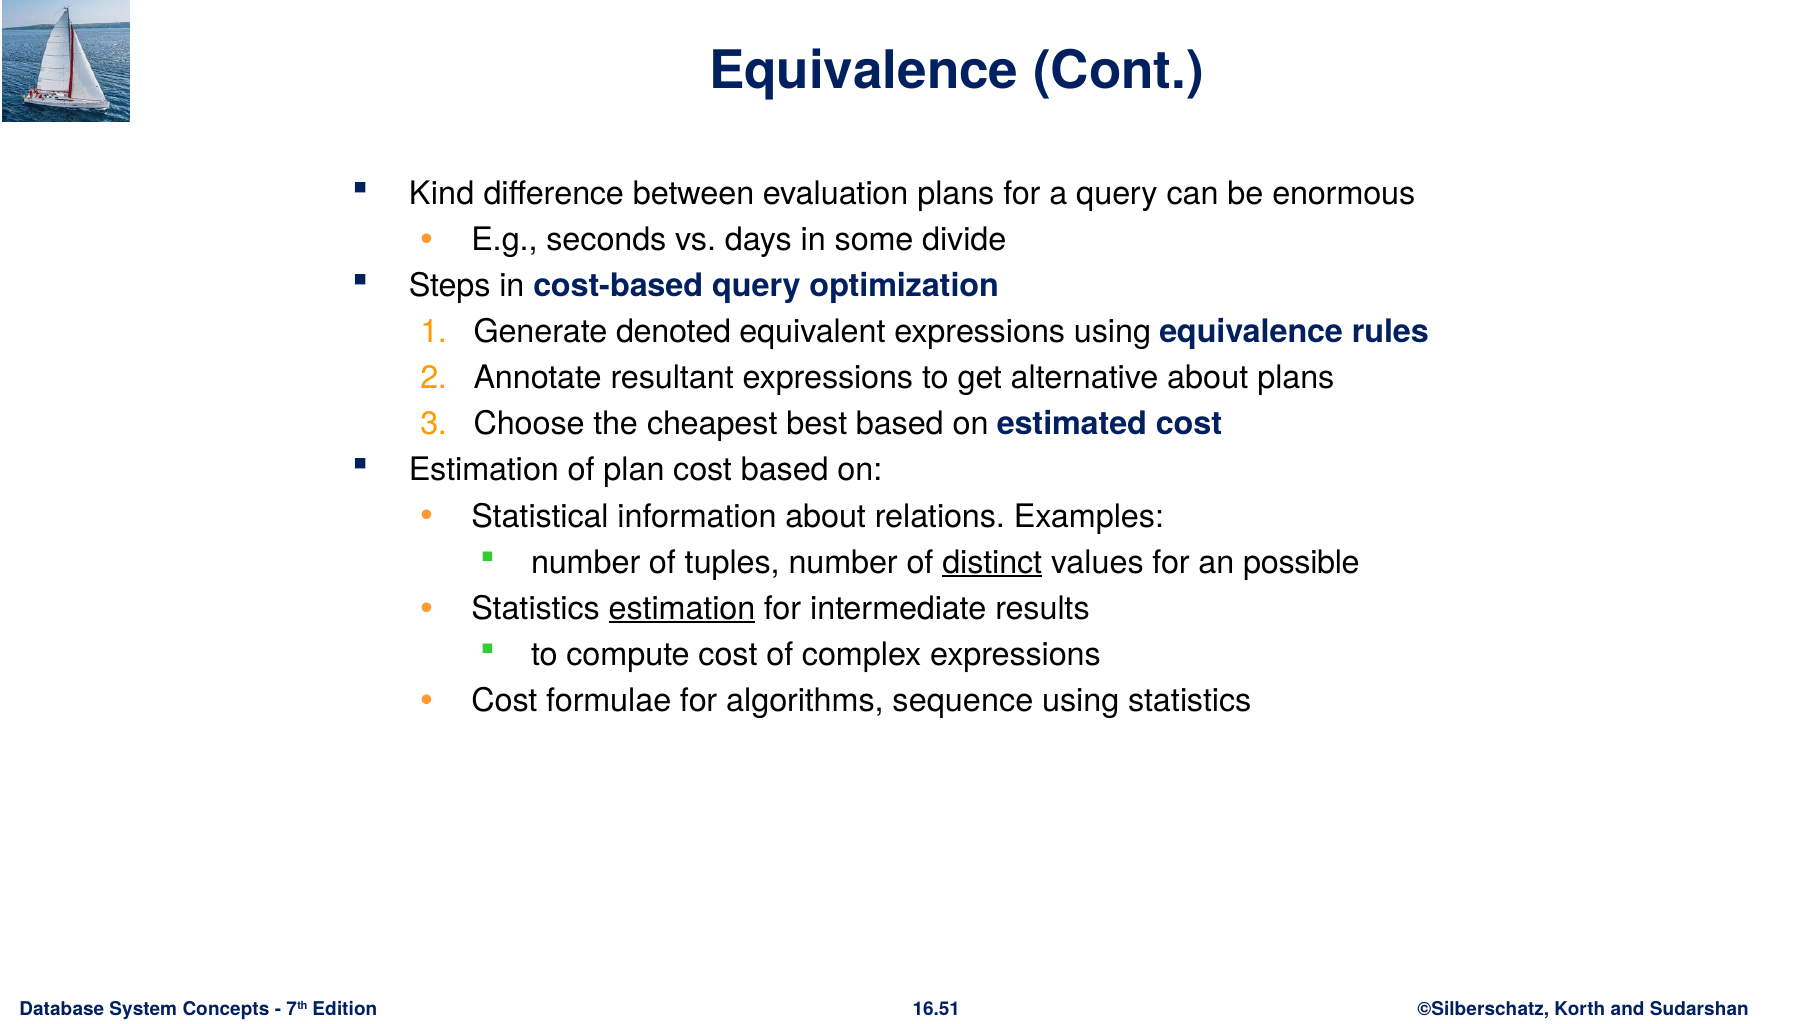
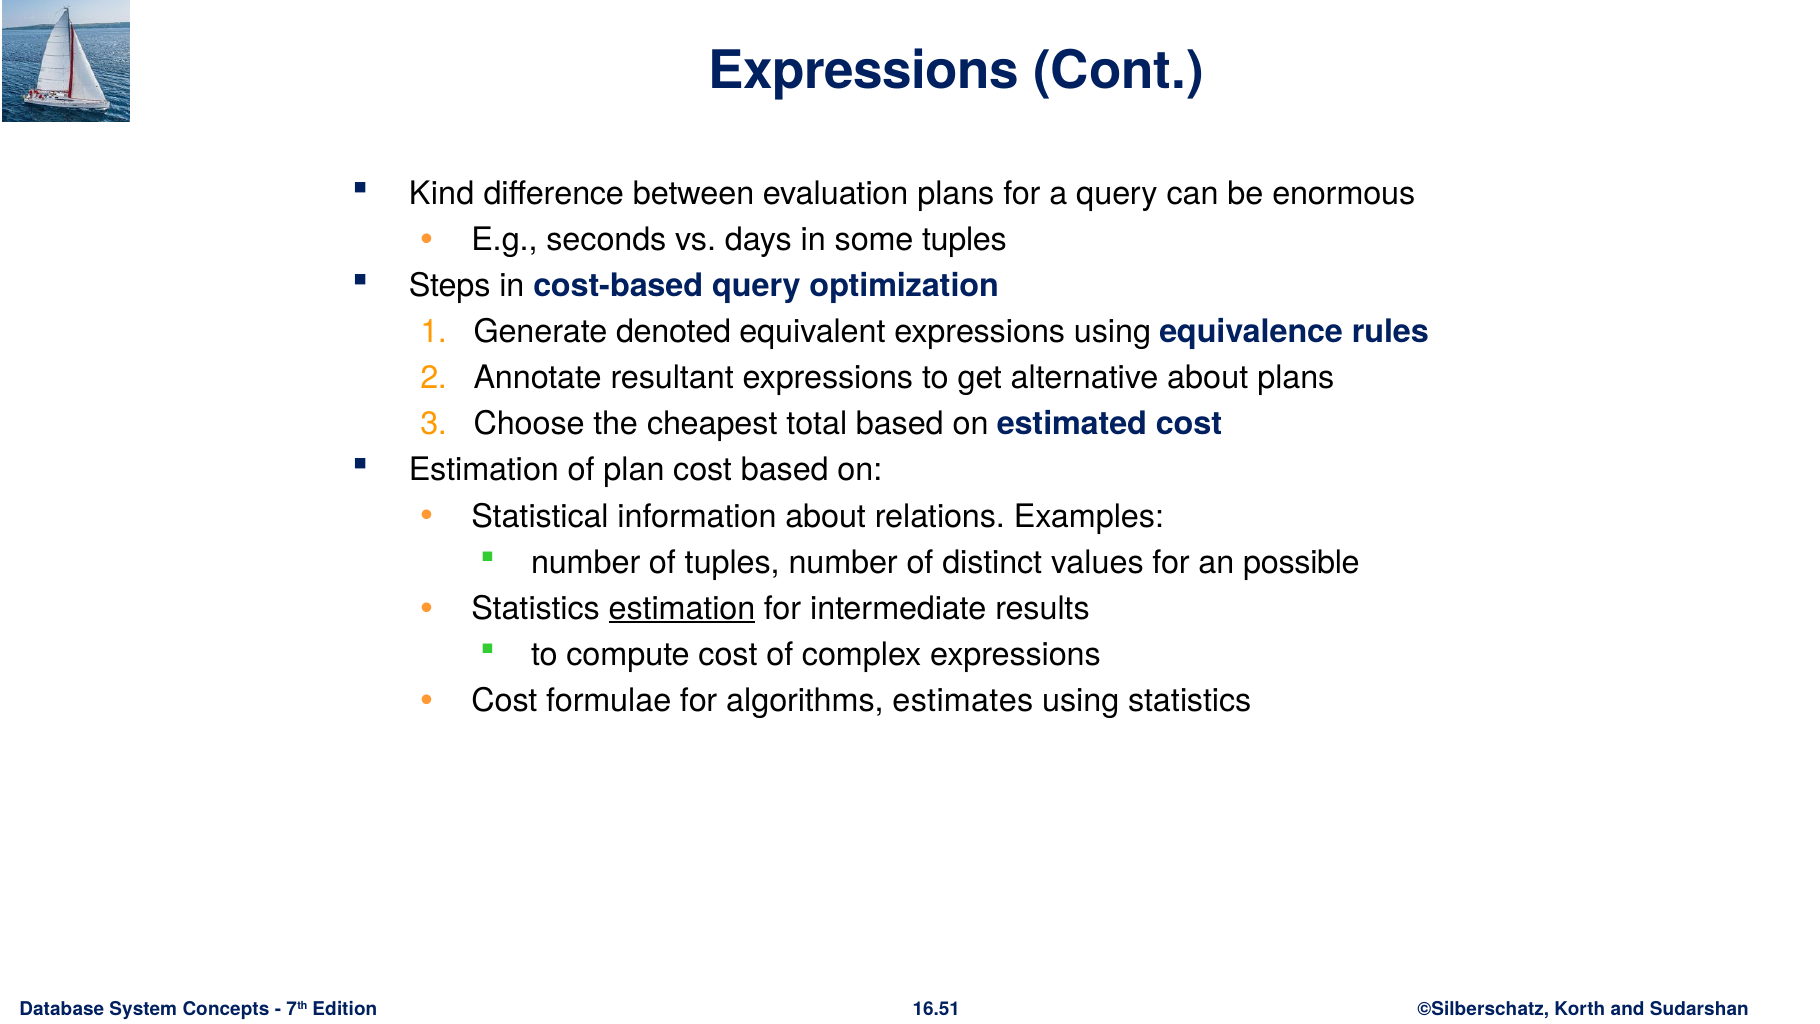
Equivalence at (864, 71): Equivalence -> Expressions
some divide: divide -> tuples
best: best -> total
distinct underline: present -> none
sequence: sequence -> estimates
